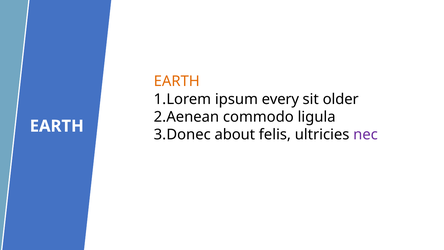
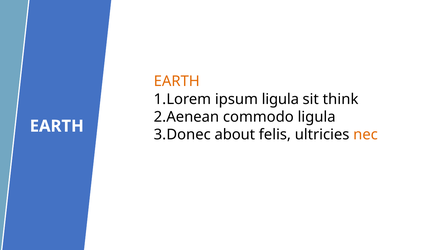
ipsum every: every -> ligula
older: older -> think
nec colour: purple -> orange
